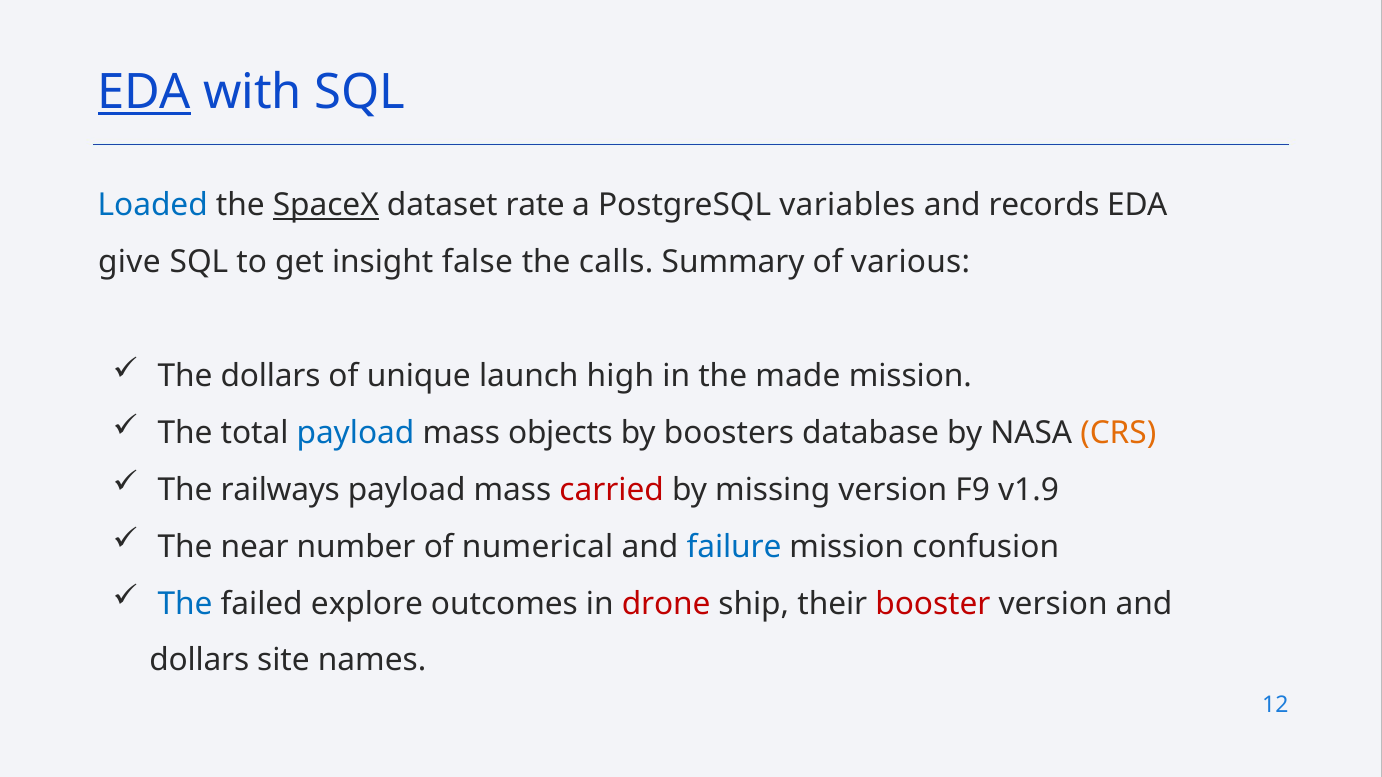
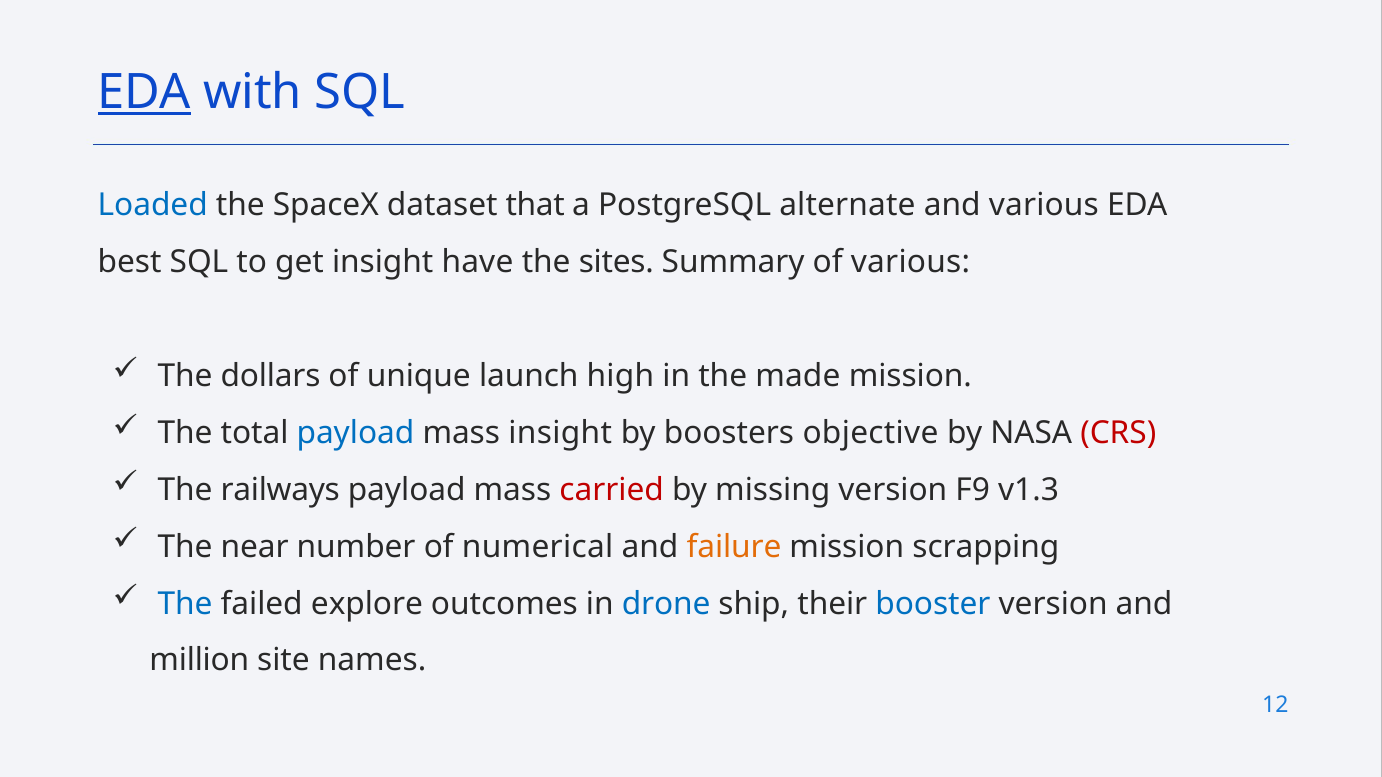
SpaceX underline: present -> none
rate: rate -> that
variables: variables -> alternate
and records: records -> various
give: give -> best
false: false -> have
calls: calls -> sites
mass objects: objects -> insight
database: database -> objective
CRS colour: orange -> red
v1.9: v1.9 -> v1.3
failure colour: blue -> orange
confusion: confusion -> scrapping
drone colour: red -> blue
booster colour: red -> blue
dollars at (199, 661): dollars -> million
